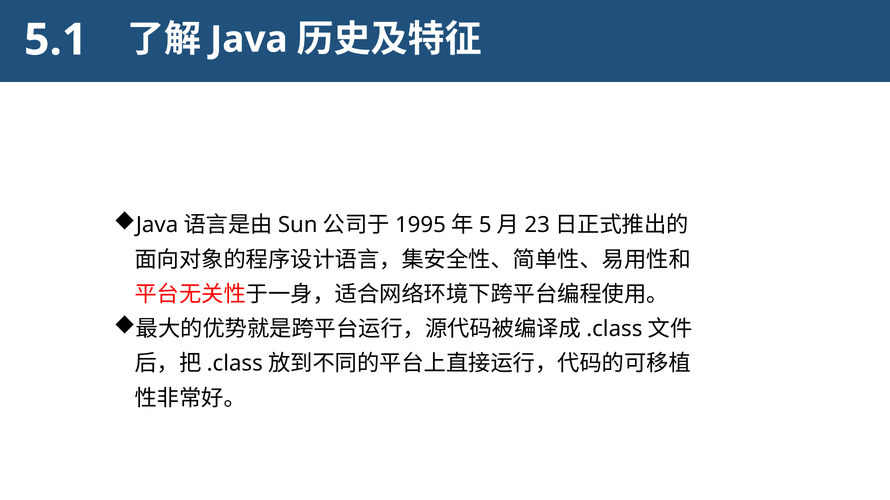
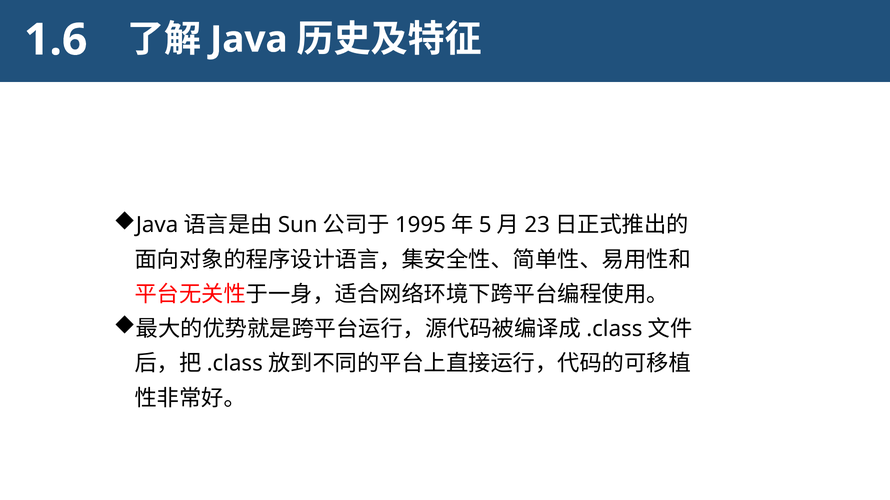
5.1: 5.1 -> 1.6
